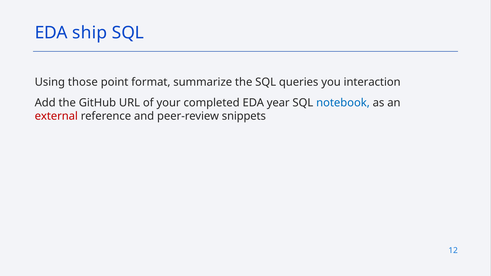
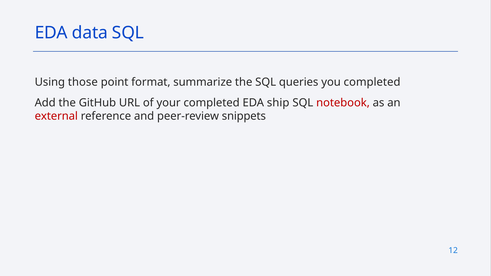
ship: ship -> data
you interaction: interaction -> completed
year: year -> ship
notebook colour: blue -> red
